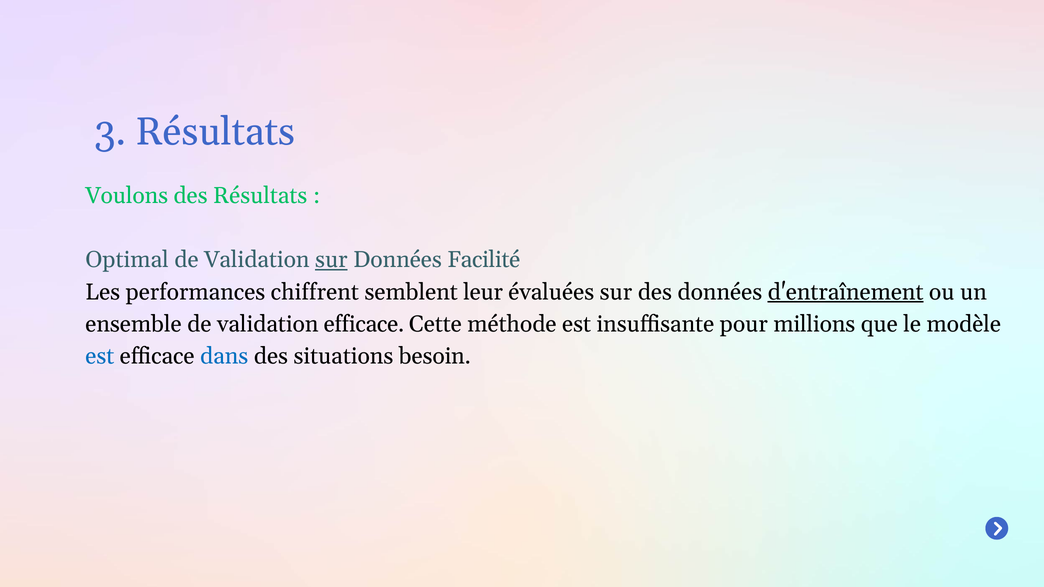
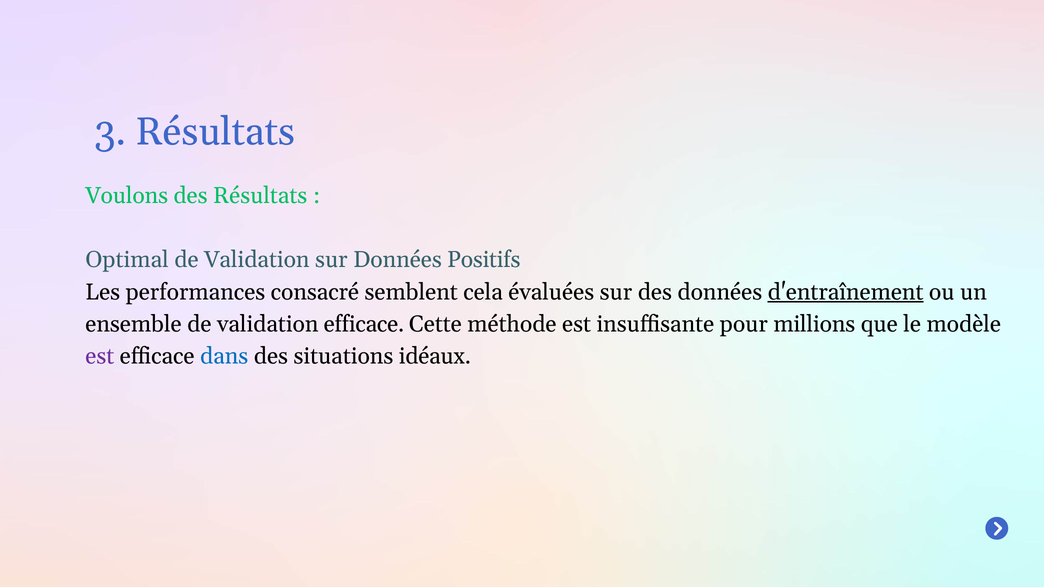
sur at (331, 260) underline: present -> none
Facilité: Facilité -> Positifs
chiffrent: chiffrent -> consacré
leur: leur -> cela
est at (100, 356) colour: blue -> purple
besoin: besoin -> idéaux
